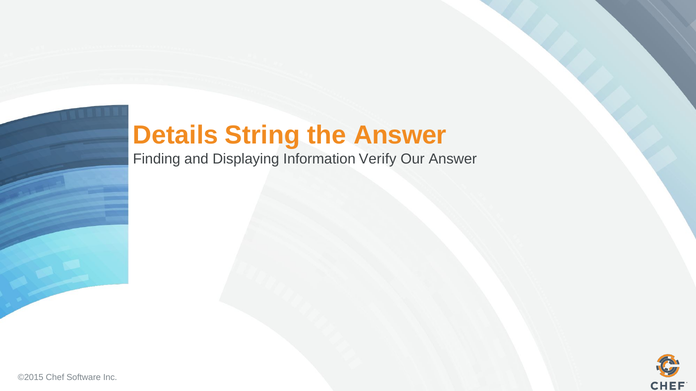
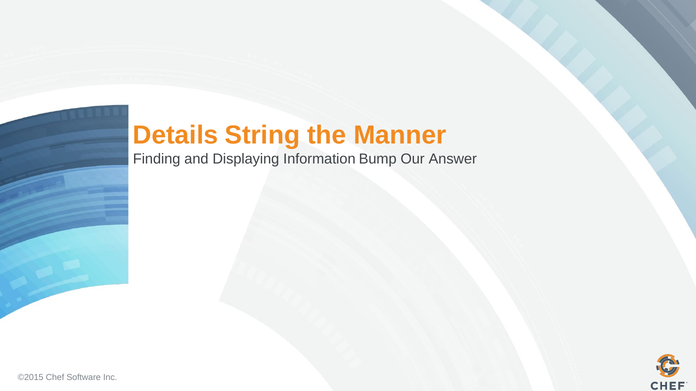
the Answer: Answer -> Manner
Verify: Verify -> Bump
